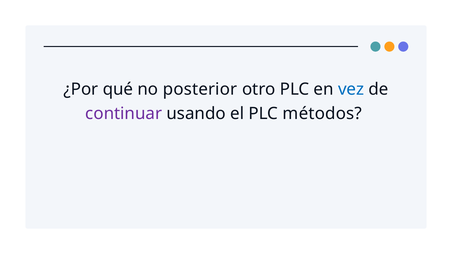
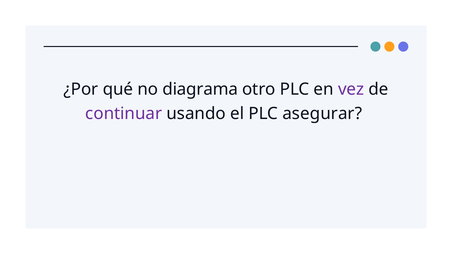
posterior: posterior -> diagrama
vez colour: blue -> purple
métodos: métodos -> asegurar
